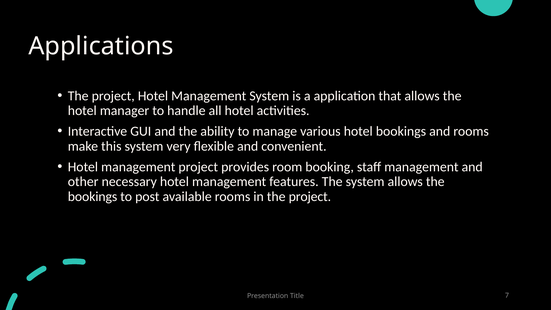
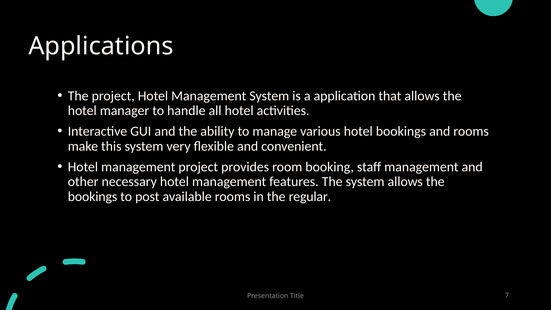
in the project: project -> regular
